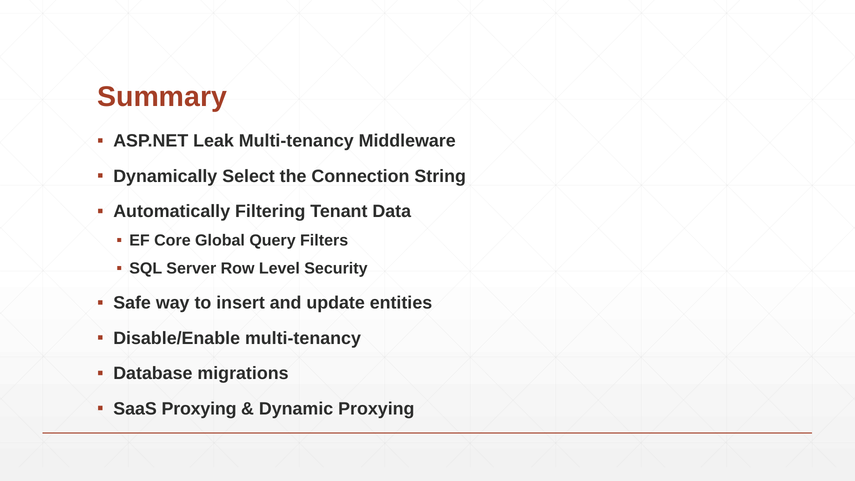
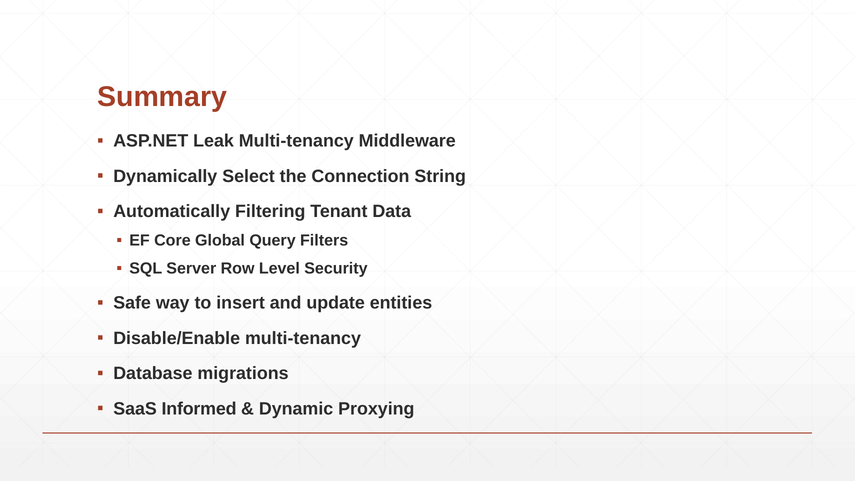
SaaS Proxying: Proxying -> Informed
